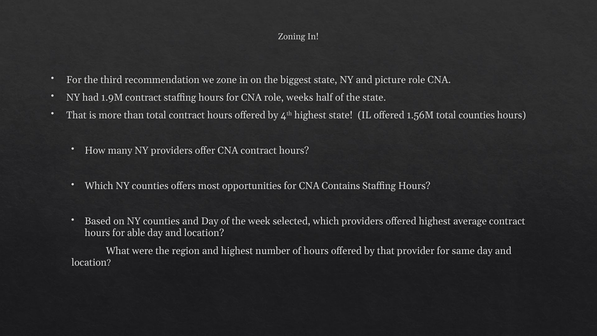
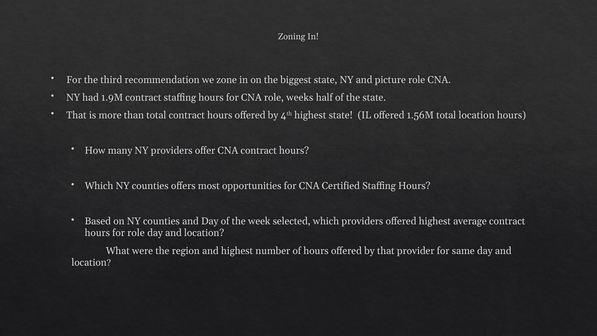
total counties: counties -> location
Contains: Contains -> Certified
for able: able -> role
